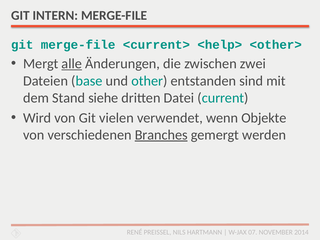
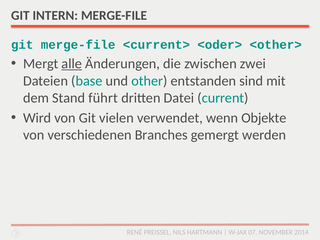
<help>: <help> -> <oder>
siehe: siehe -> führt
Branches underline: present -> none
